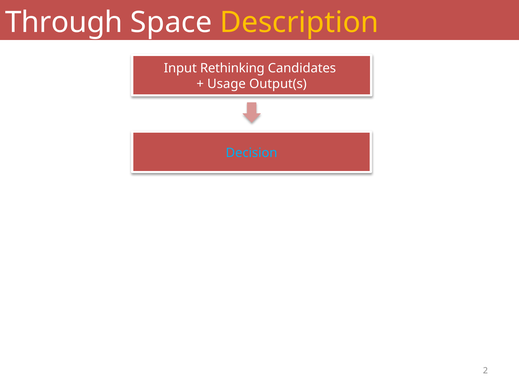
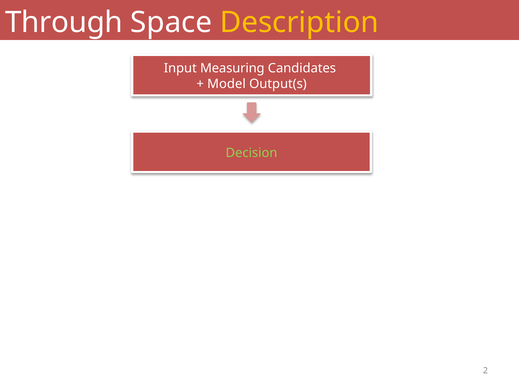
Rethinking: Rethinking -> Measuring
Usage: Usage -> Model
Decision colour: light blue -> light green
